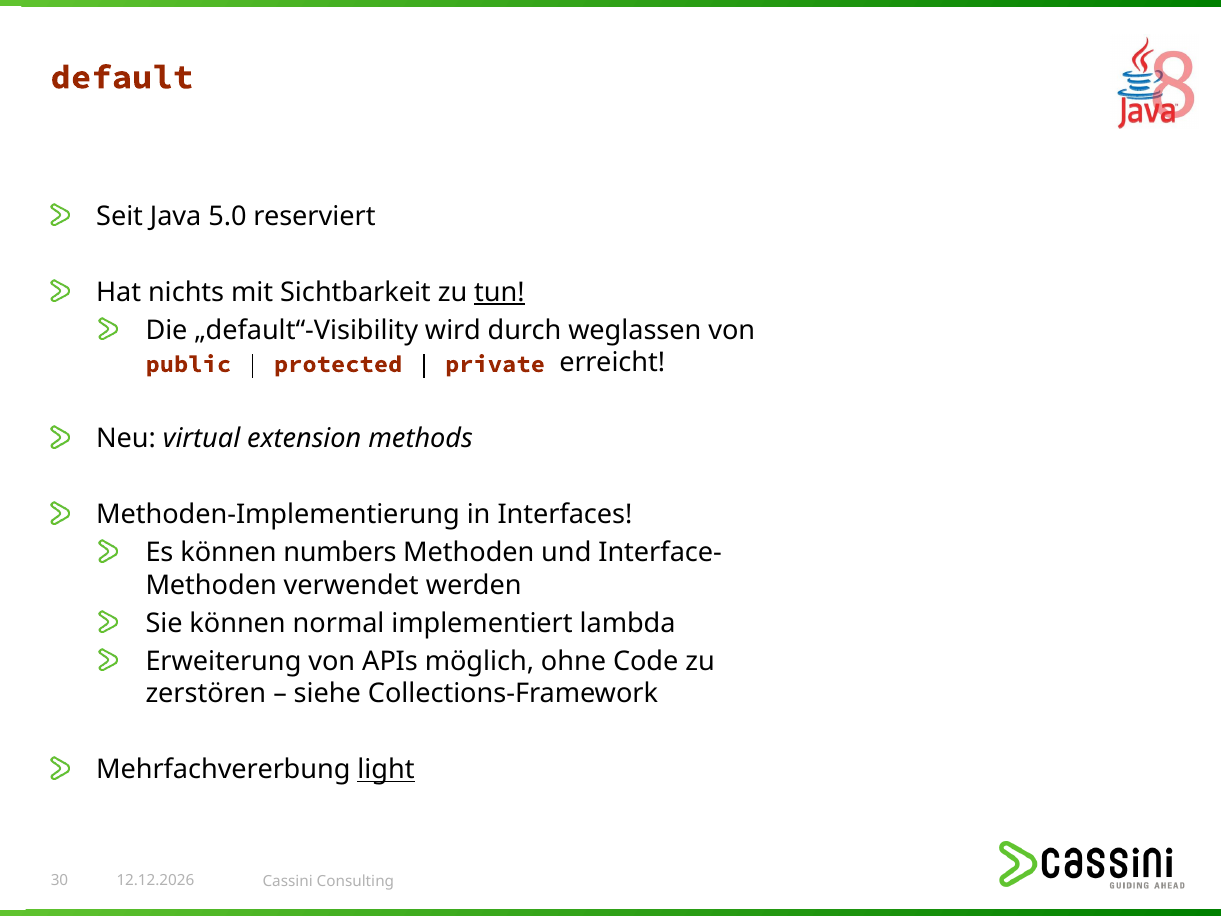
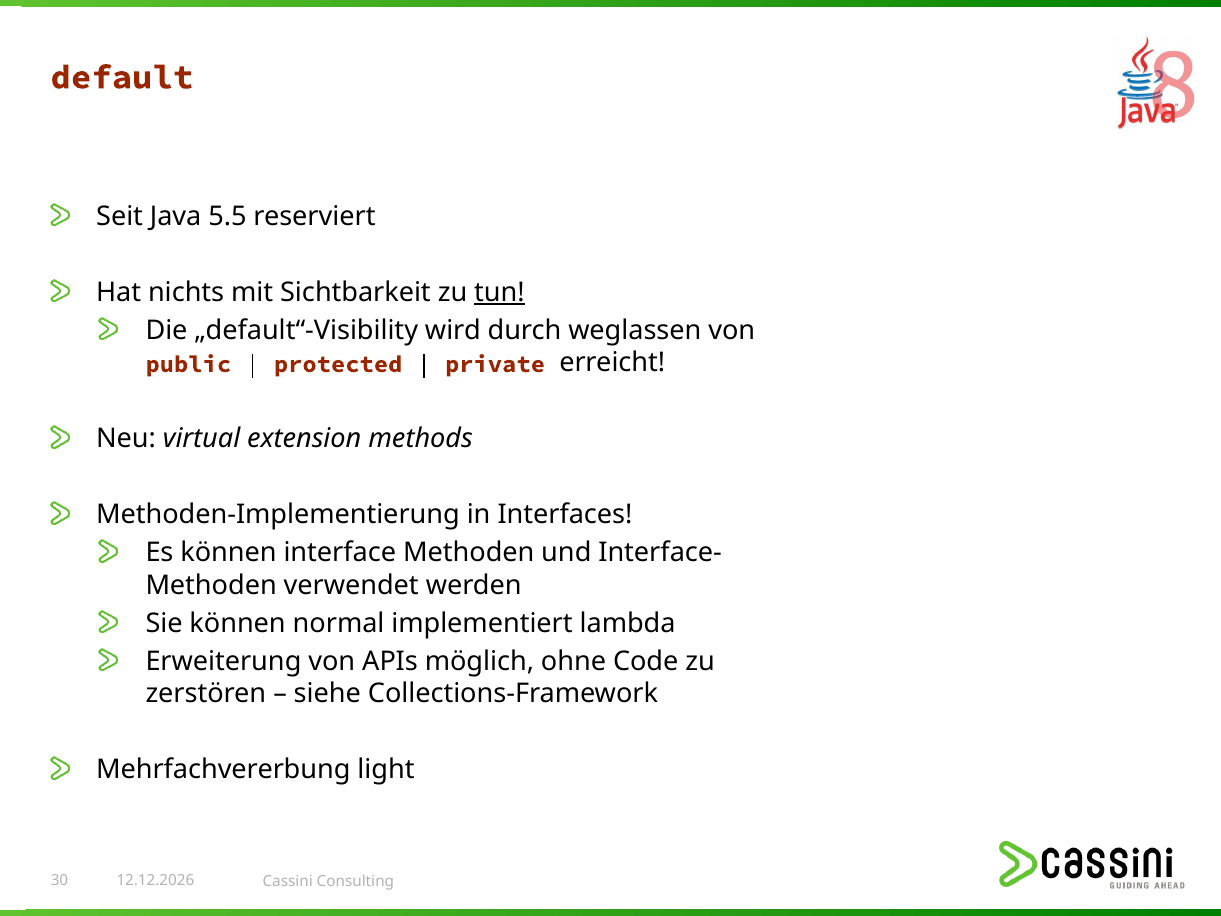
5.0: 5.0 -> 5.5
numbers: numbers -> interface
light underline: present -> none
